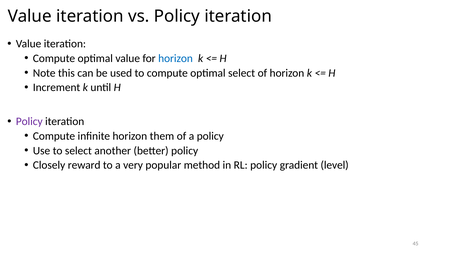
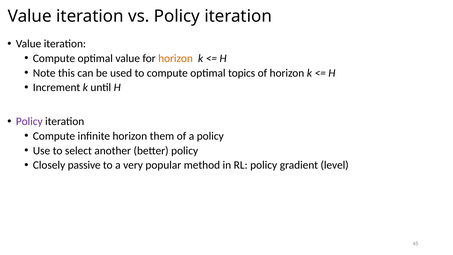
horizon at (176, 58) colour: blue -> orange
optimal select: select -> topics
reward: reward -> passive
